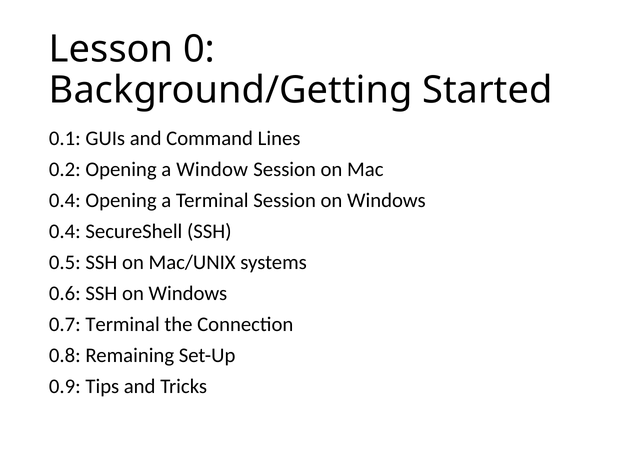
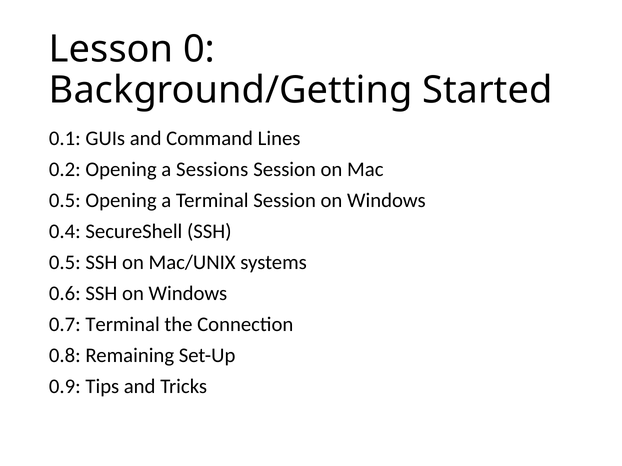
Window: Window -> Sessions
0.4 at (65, 200): 0.4 -> 0.5
